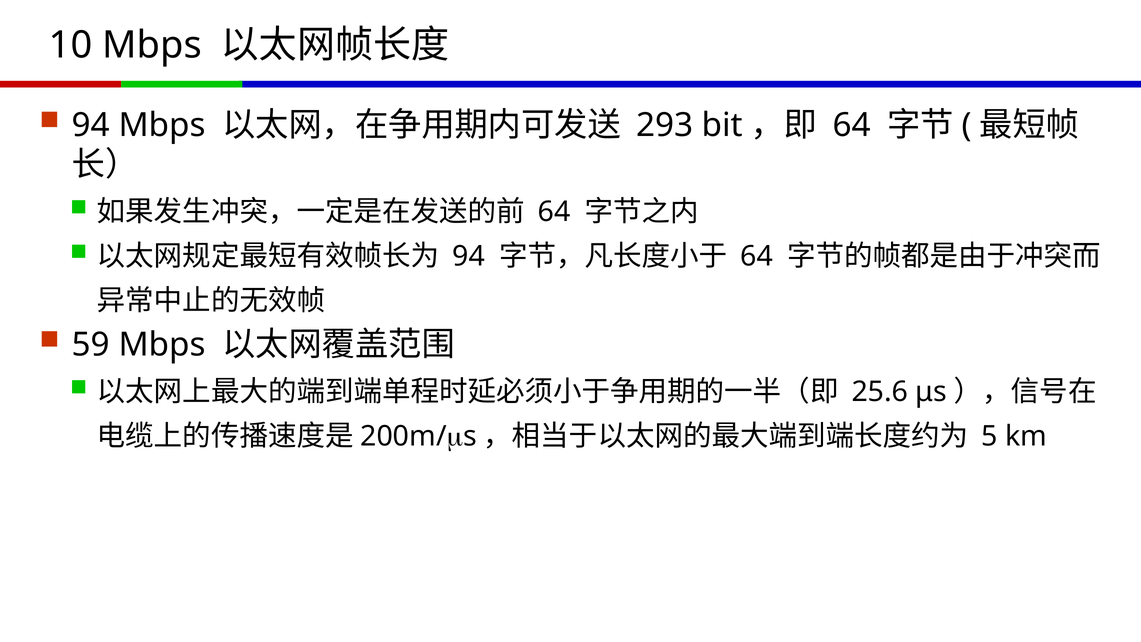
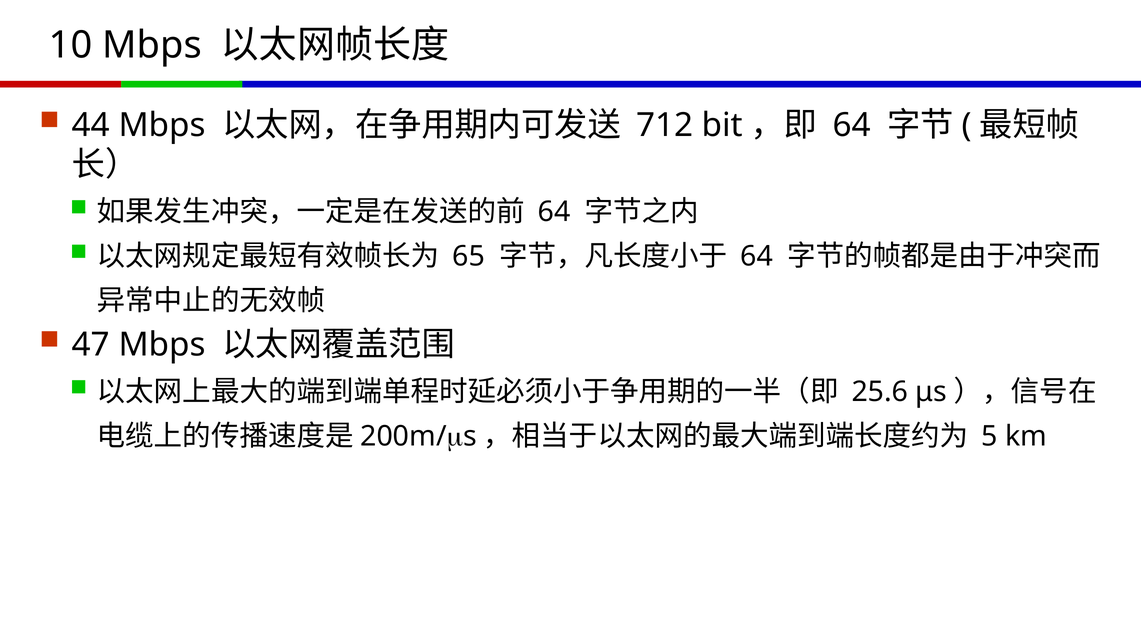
94 at (91, 125): 94 -> 44
293: 293 -> 712
94 at (469, 256): 94 -> 65
59: 59 -> 47
